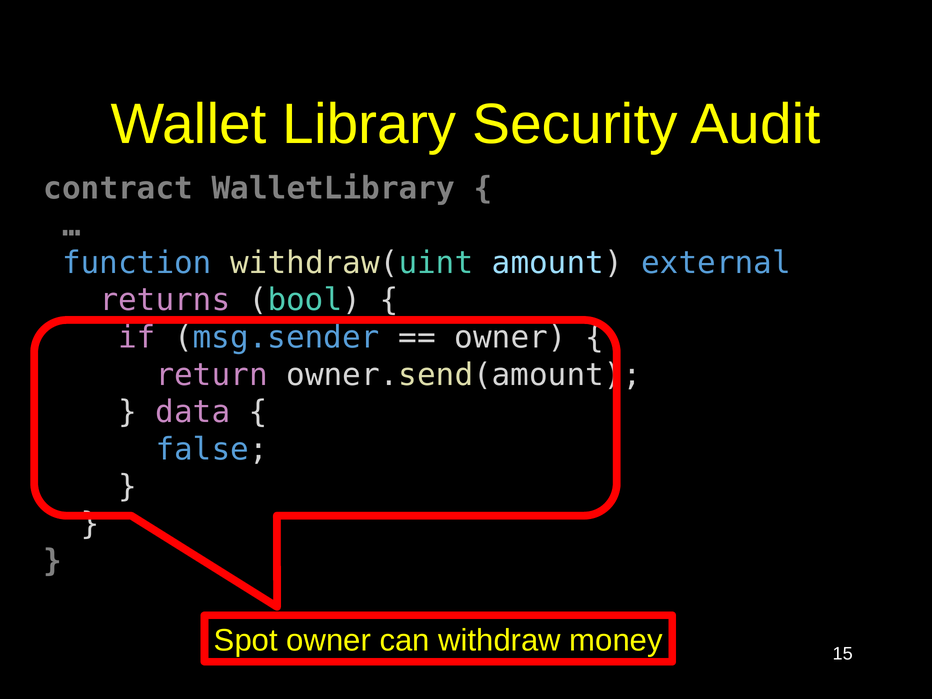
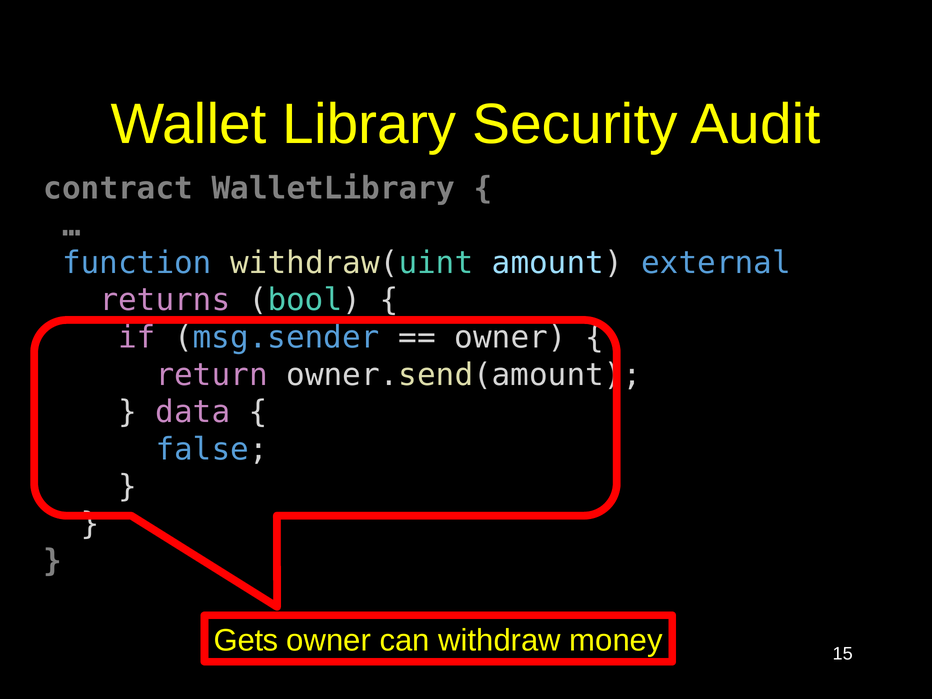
Spot: Spot -> Gets
